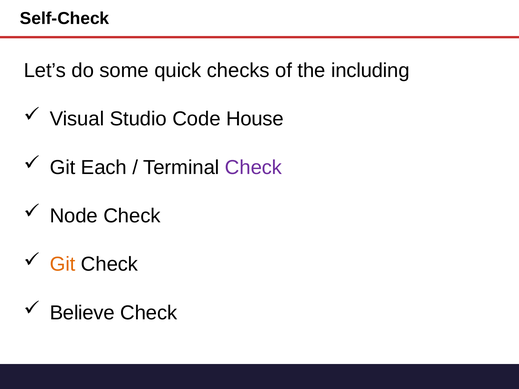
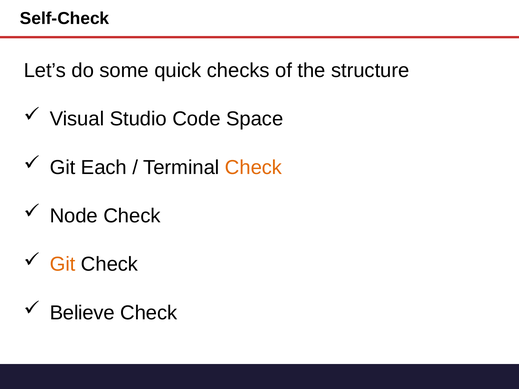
including: including -> structure
House: House -> Space
Check at (253, 168) colour: purple -> orange
